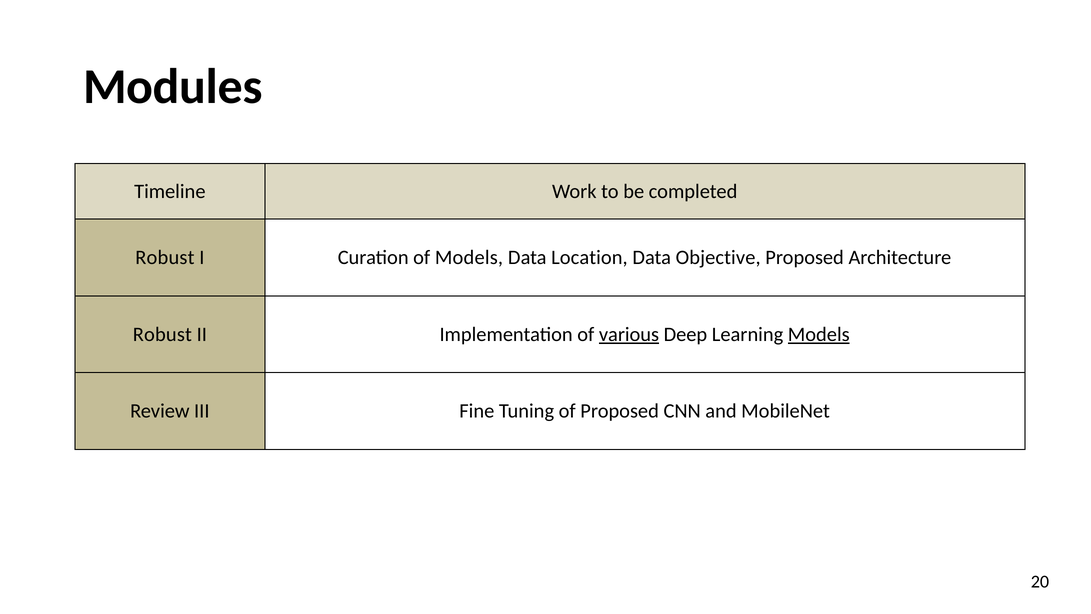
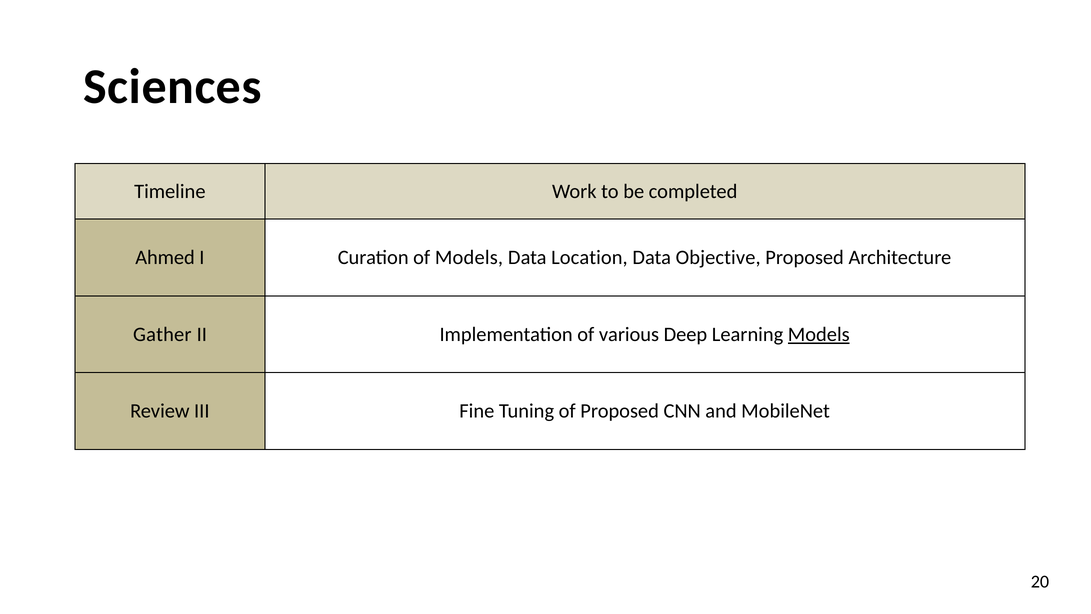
Modules: Modules -> Sciences
Robust at (165, 258): Robust -> Ahmed
Robust at (162, 334): Robust -> Gather
various underline: present -> none
